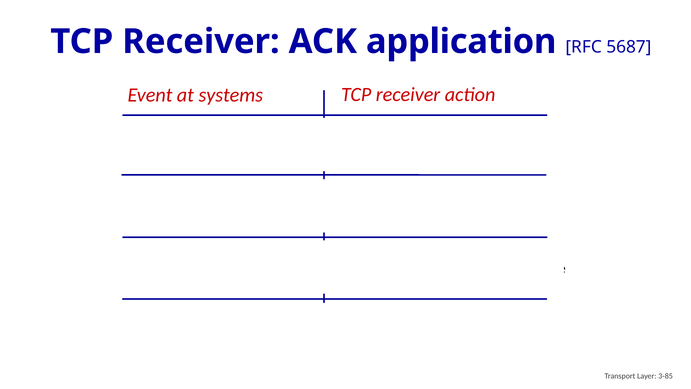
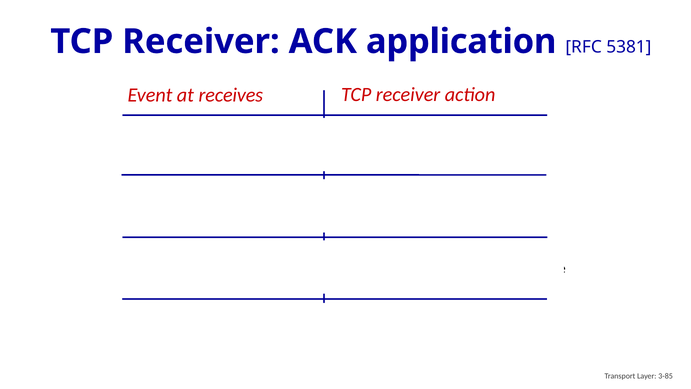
5687: 5687 -> 5381
systems: systems -> receives
